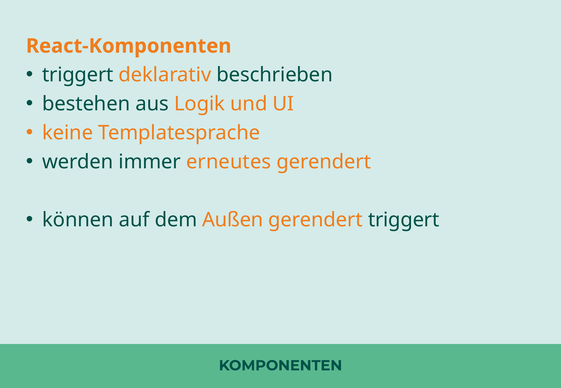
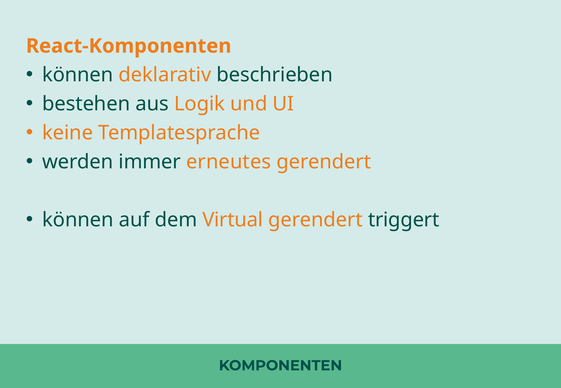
triggert at (78, 75): triggert -> können
Außen: Außen -> Virtual
